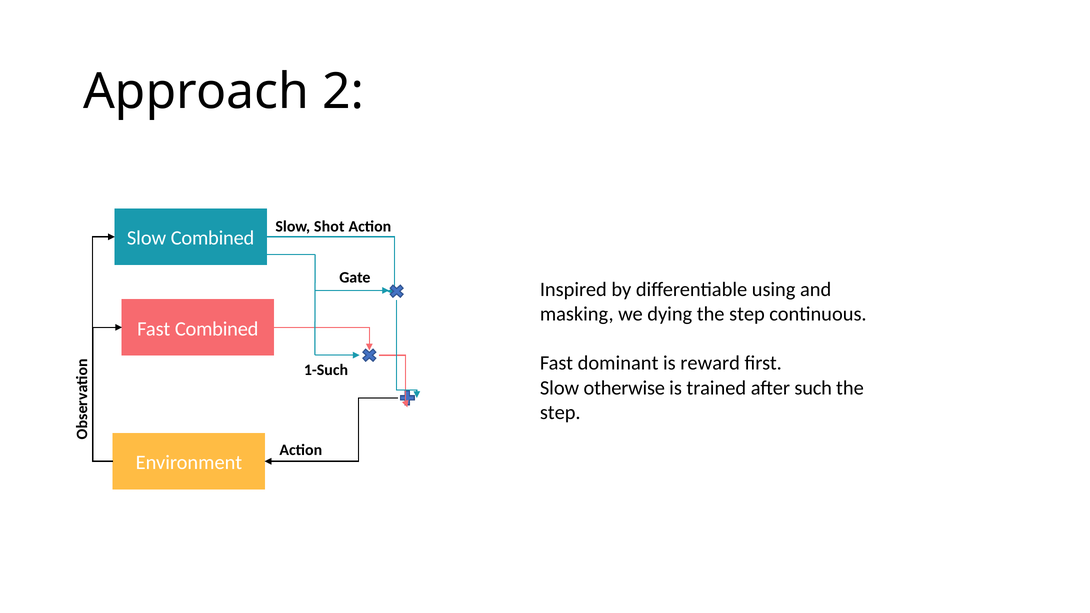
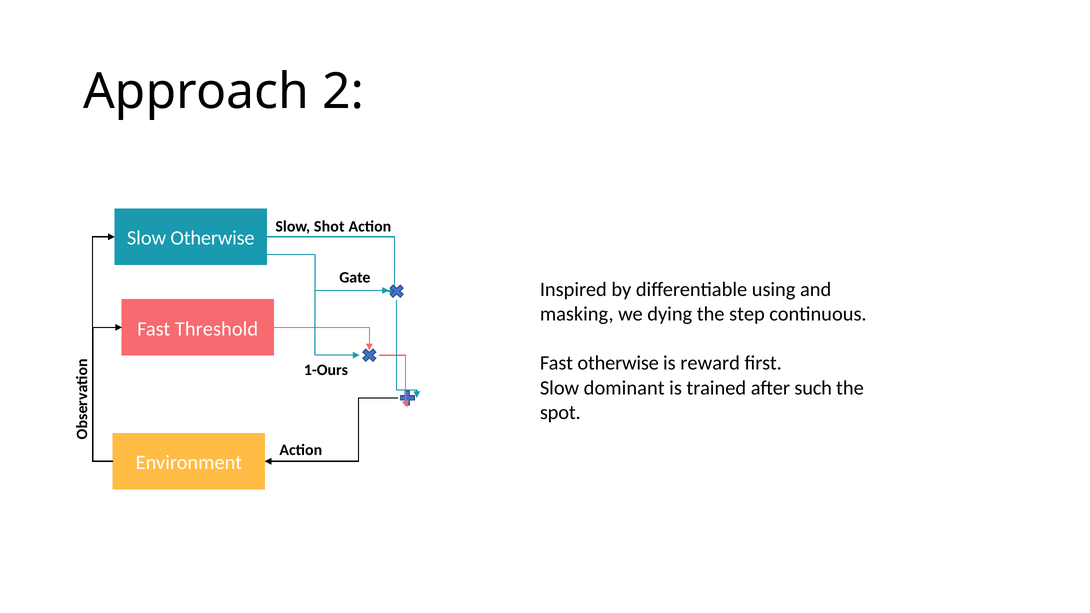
Slow Combined: Combined -> Otherwise
Fast Combined: Combined -> Threshold
Fast dominant: dominant -> otherwise
1-Such: 1-Such -> 1-Ours
otherwise: otherwise -> dominant
step at (560, 412): step -> spot
